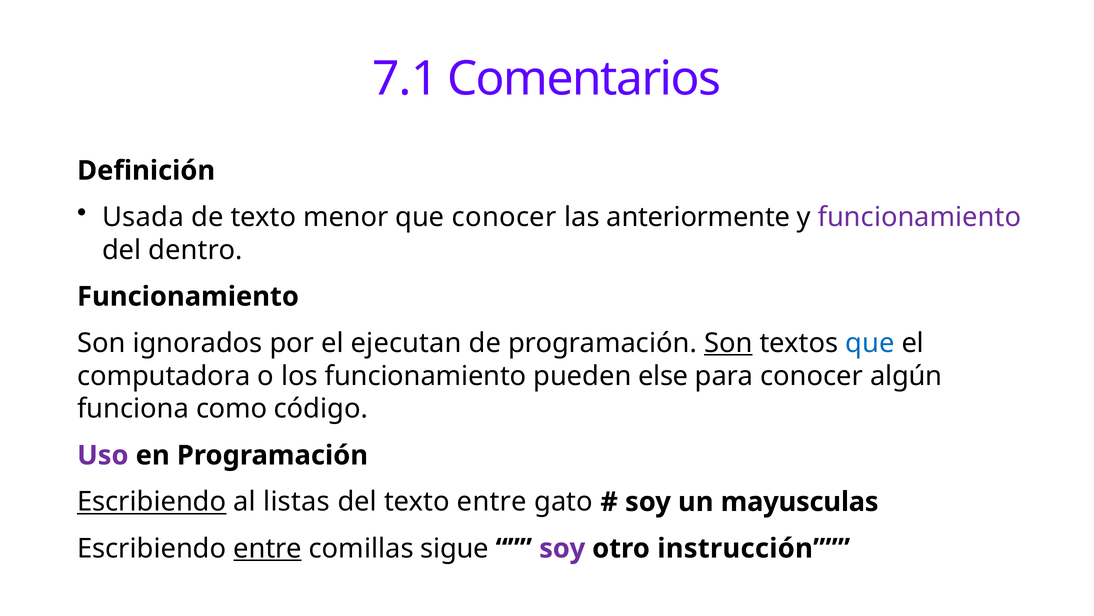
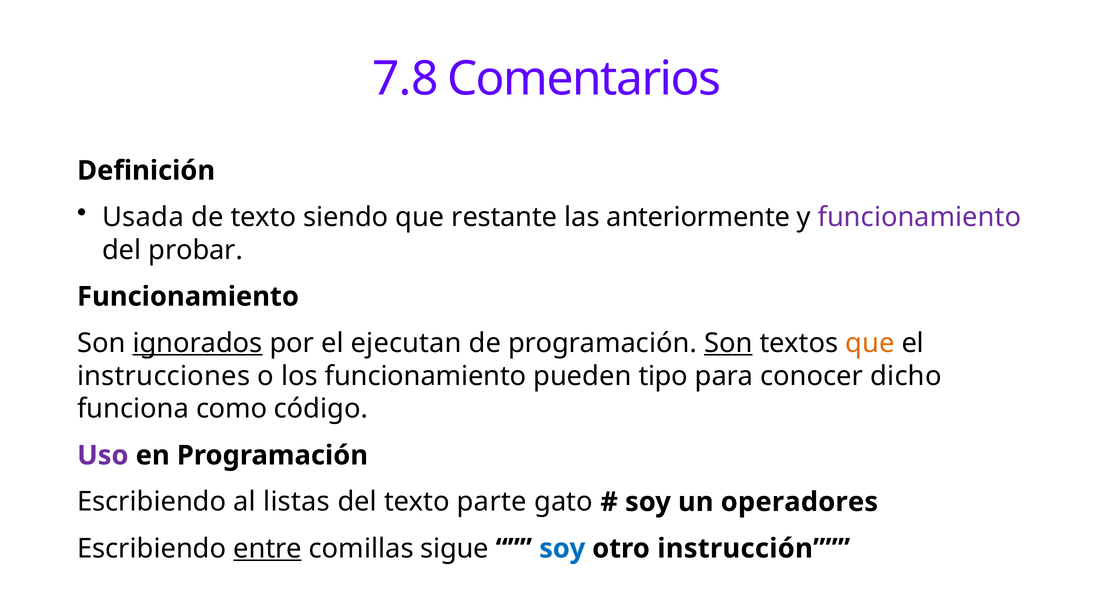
7.1: 7.1 -> 7.8
menor: menor -> siendo
que conocer: conocer -> restante
dentro: dentro -> probar
ignorados underline: none -> present
que at (870, 343) colour: blue -> orange
computadora: computadora -> instrucciones
else: else -> tipo
algún: algún -> dicho
Escribiendo at (152, 501) underline: present -> none
texto entre: entre -> parte
mayusculas: mayusculas -> operadores
soy at (562, 548) colour: purple -> blue
